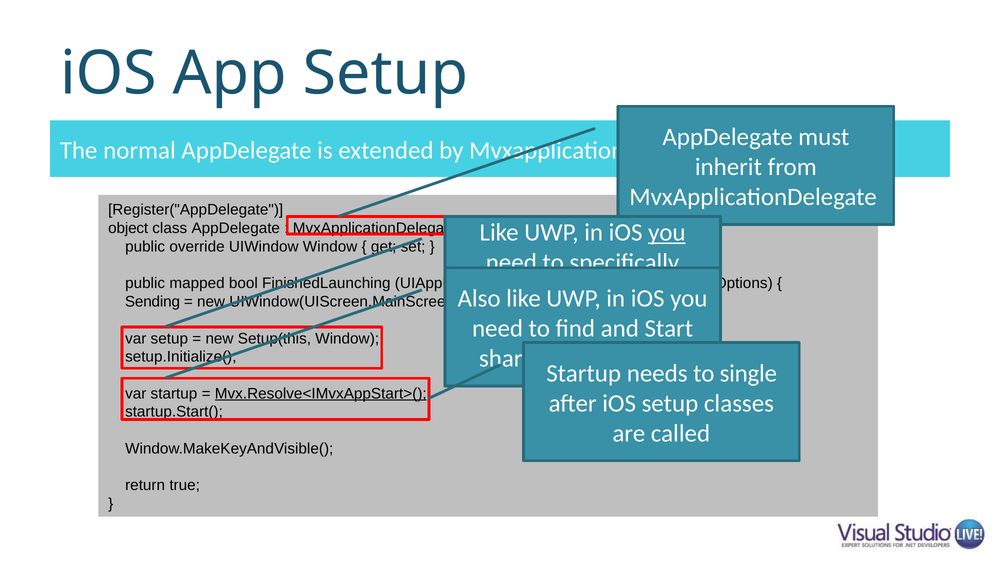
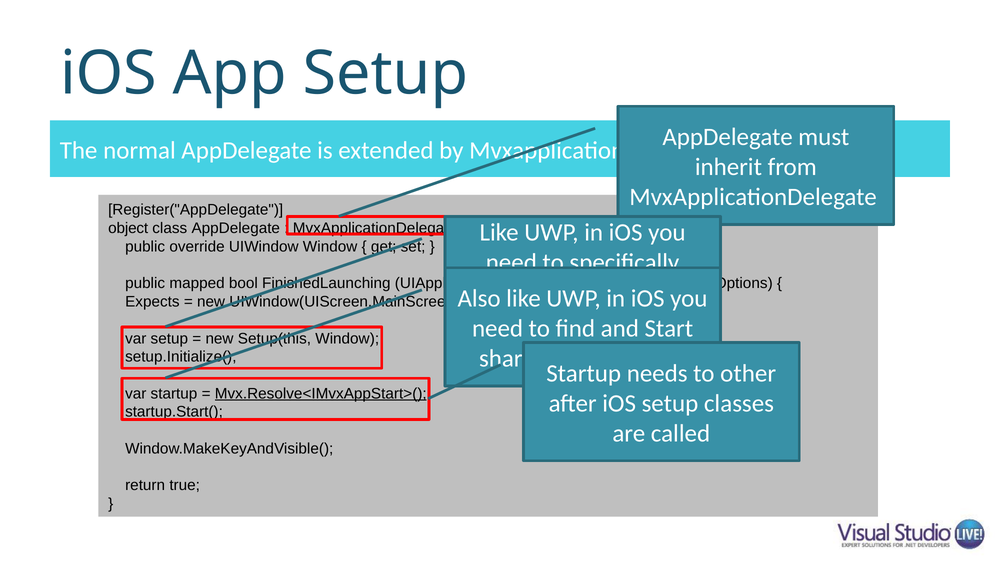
you at (667, 232) underline: present -> none
Sending: Sending -> Expects
single: single -> other
